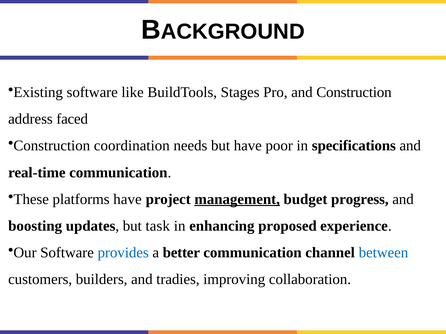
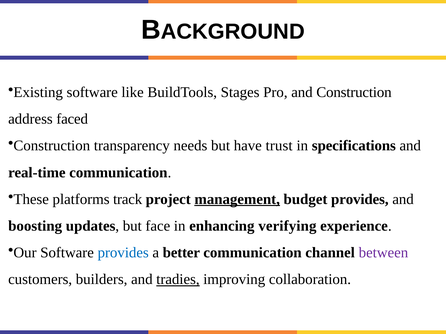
coordination: coordination -> transparency
poor: poor -> trust
platforms have: have -> track
budget progress: progress -> provides
task: task -> face
proposed: proposed -> verifying
between colour: blue -> purple
tradies underline: none -> present
